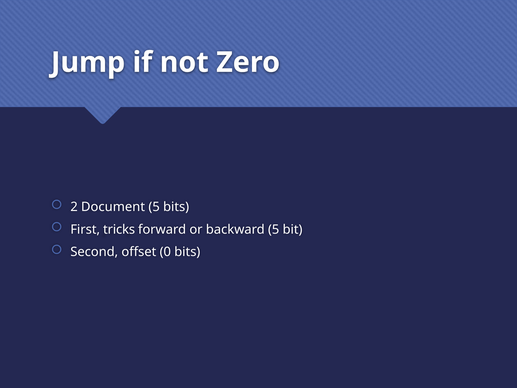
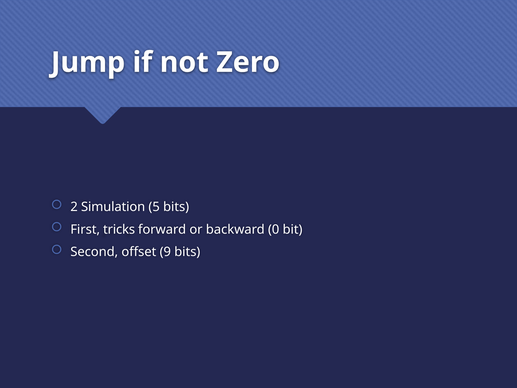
Document: Document -> Simulation
backward 5: 5 -> 0
0: 0 -> 9
